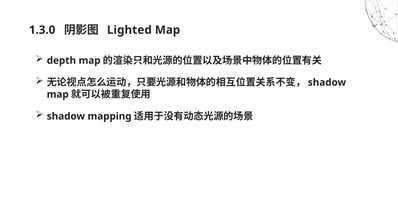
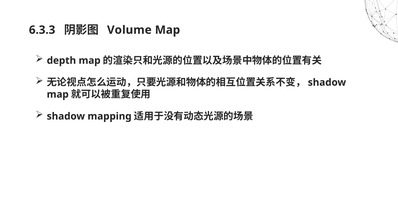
1.3.0: 1.3.0 -> 6.3.3
Lighted: Lighted -> Volume
